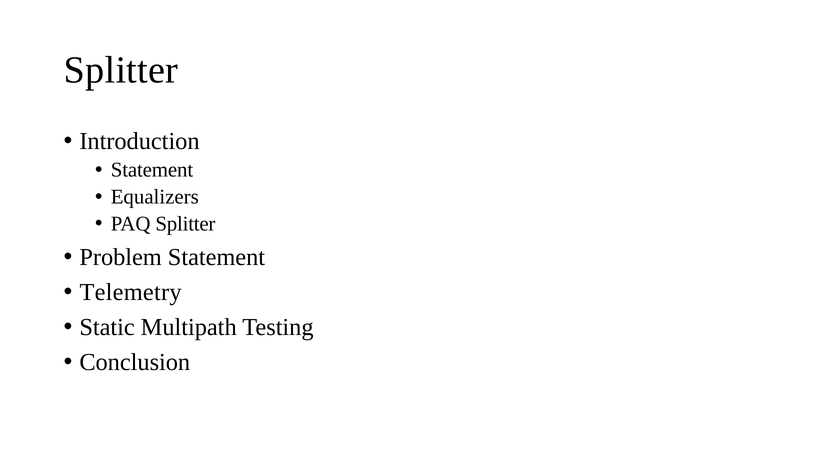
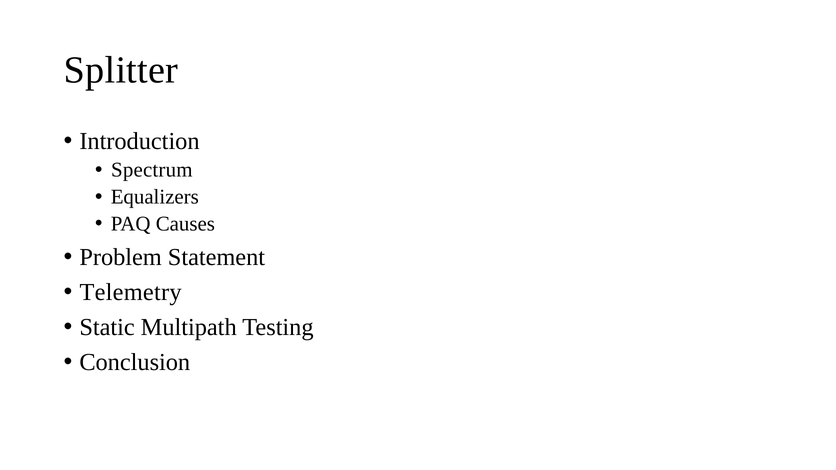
Statement at (152, 170): Statement -> Spectrum
PAQ Splitter: Splitter -> Causes
